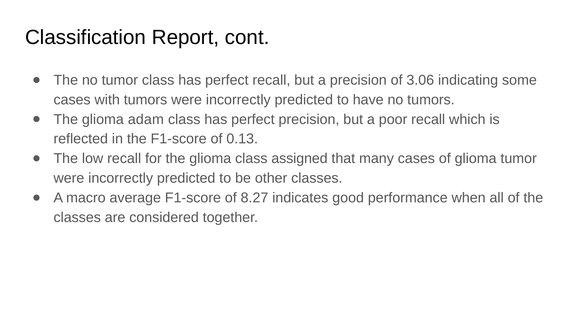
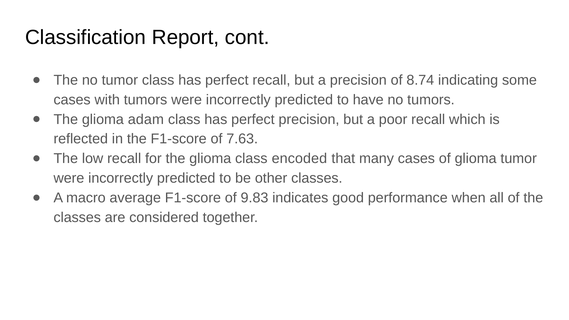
3.06: 3.06 -> 8.74
0.13: 0.13 -> 7.63
assigned: assigned -> encoded
8.27: 8.27 -> 9.83
